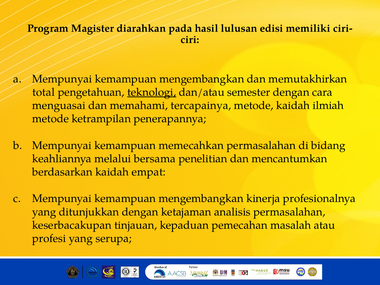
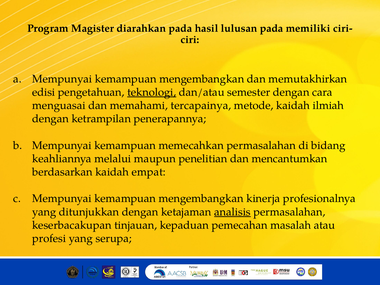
lulusan edisi: edisi -> pada
total: total -> edisi
metode at (51, 119): metode -> dengan
bersama: bersama -> maupun
analisis underline: none -> present
